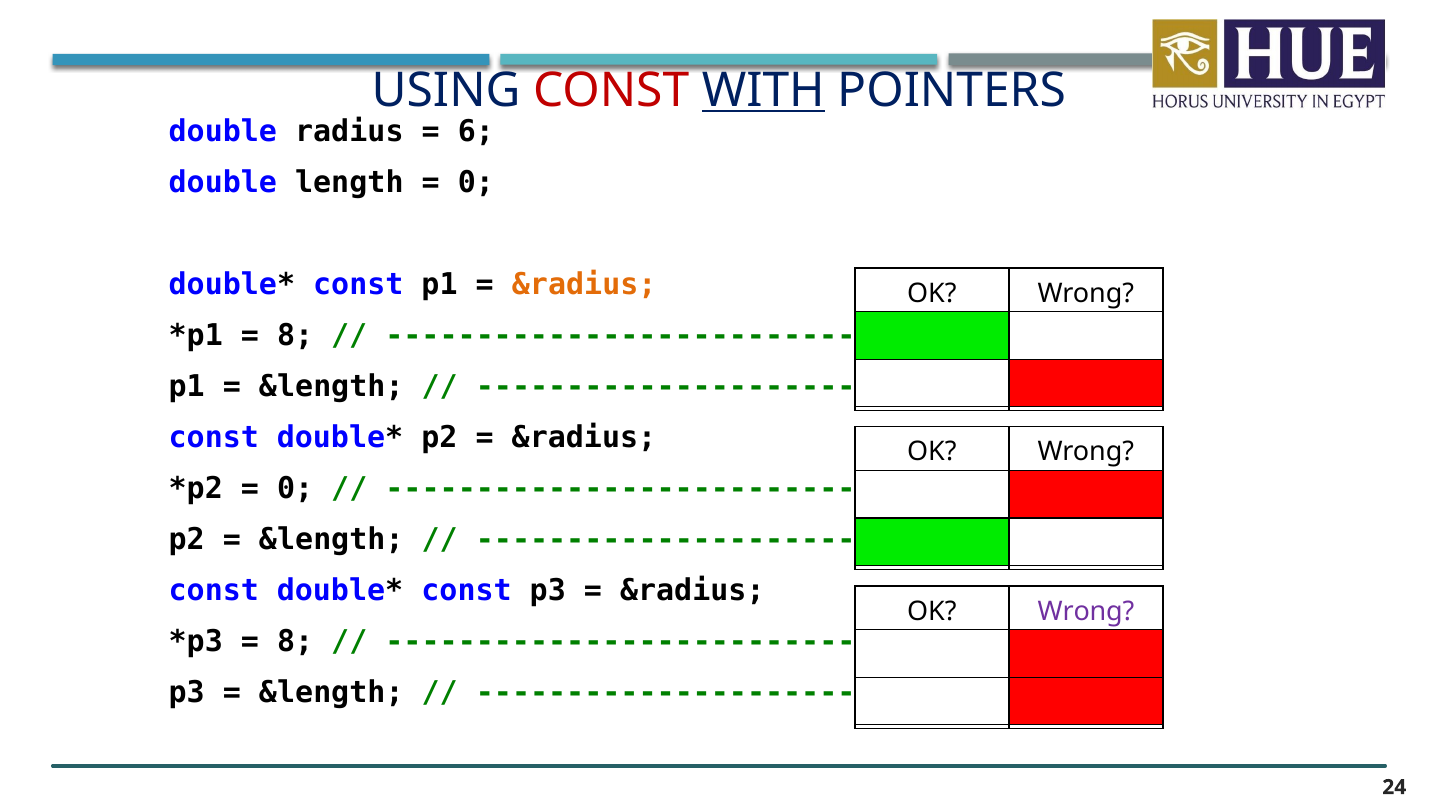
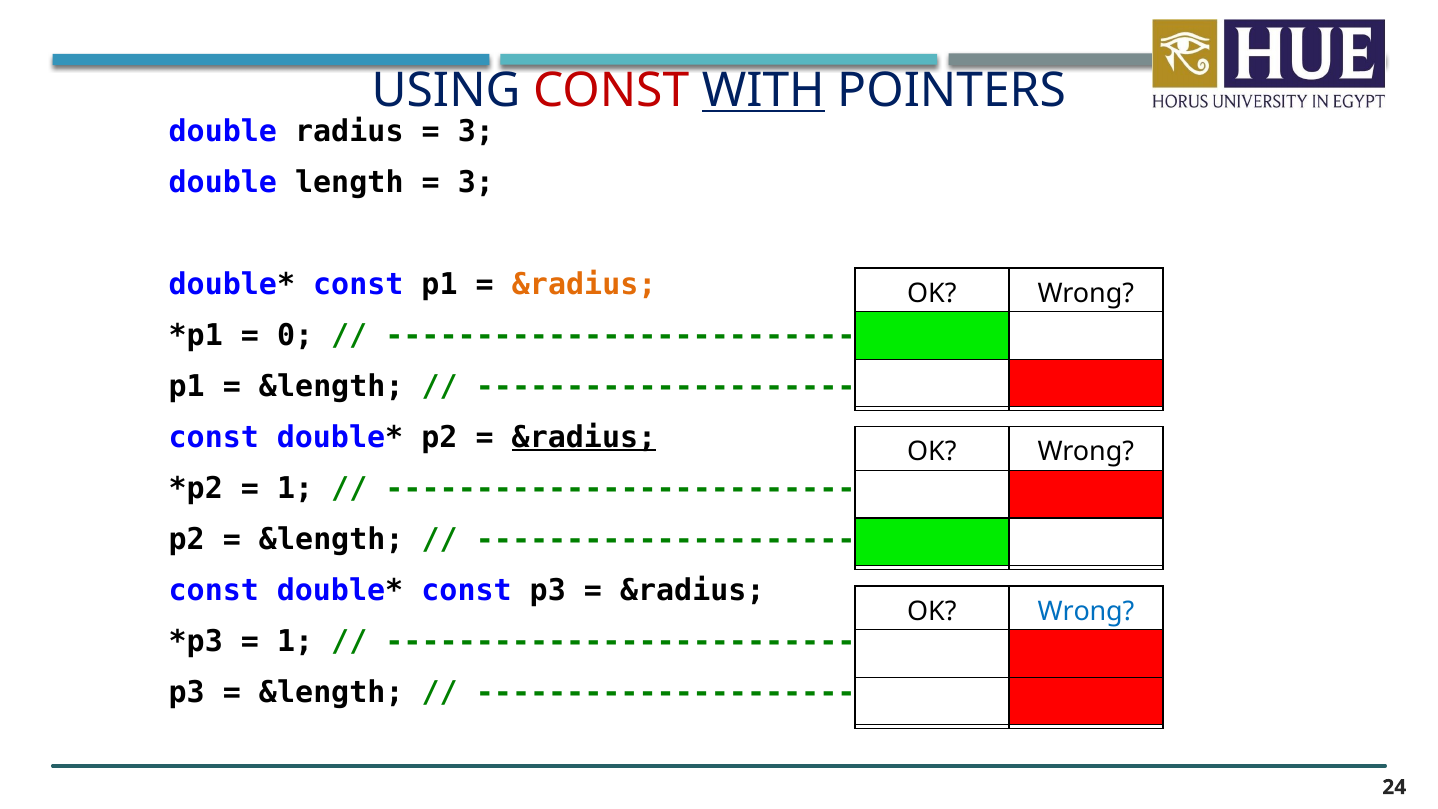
6 at (476, 132): 6 -> 3
0 at (476, 183): 0 -> 3
8 at (295, 335): 8 -> 0
&radius at (584, 437) underline: none -> present
0 at (295, 488): 0 -> 1
Wrong at (1086, 611) colour: purple -> blue
8 at (295, 641): 8 -> 1
